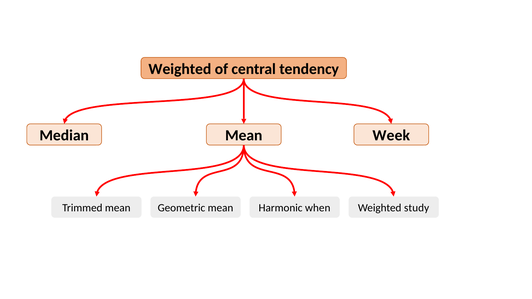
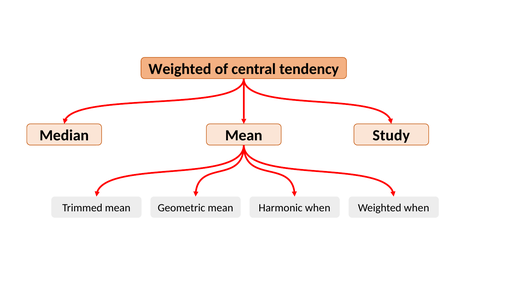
Week: Week -> Study
Weighted study: study -> when
